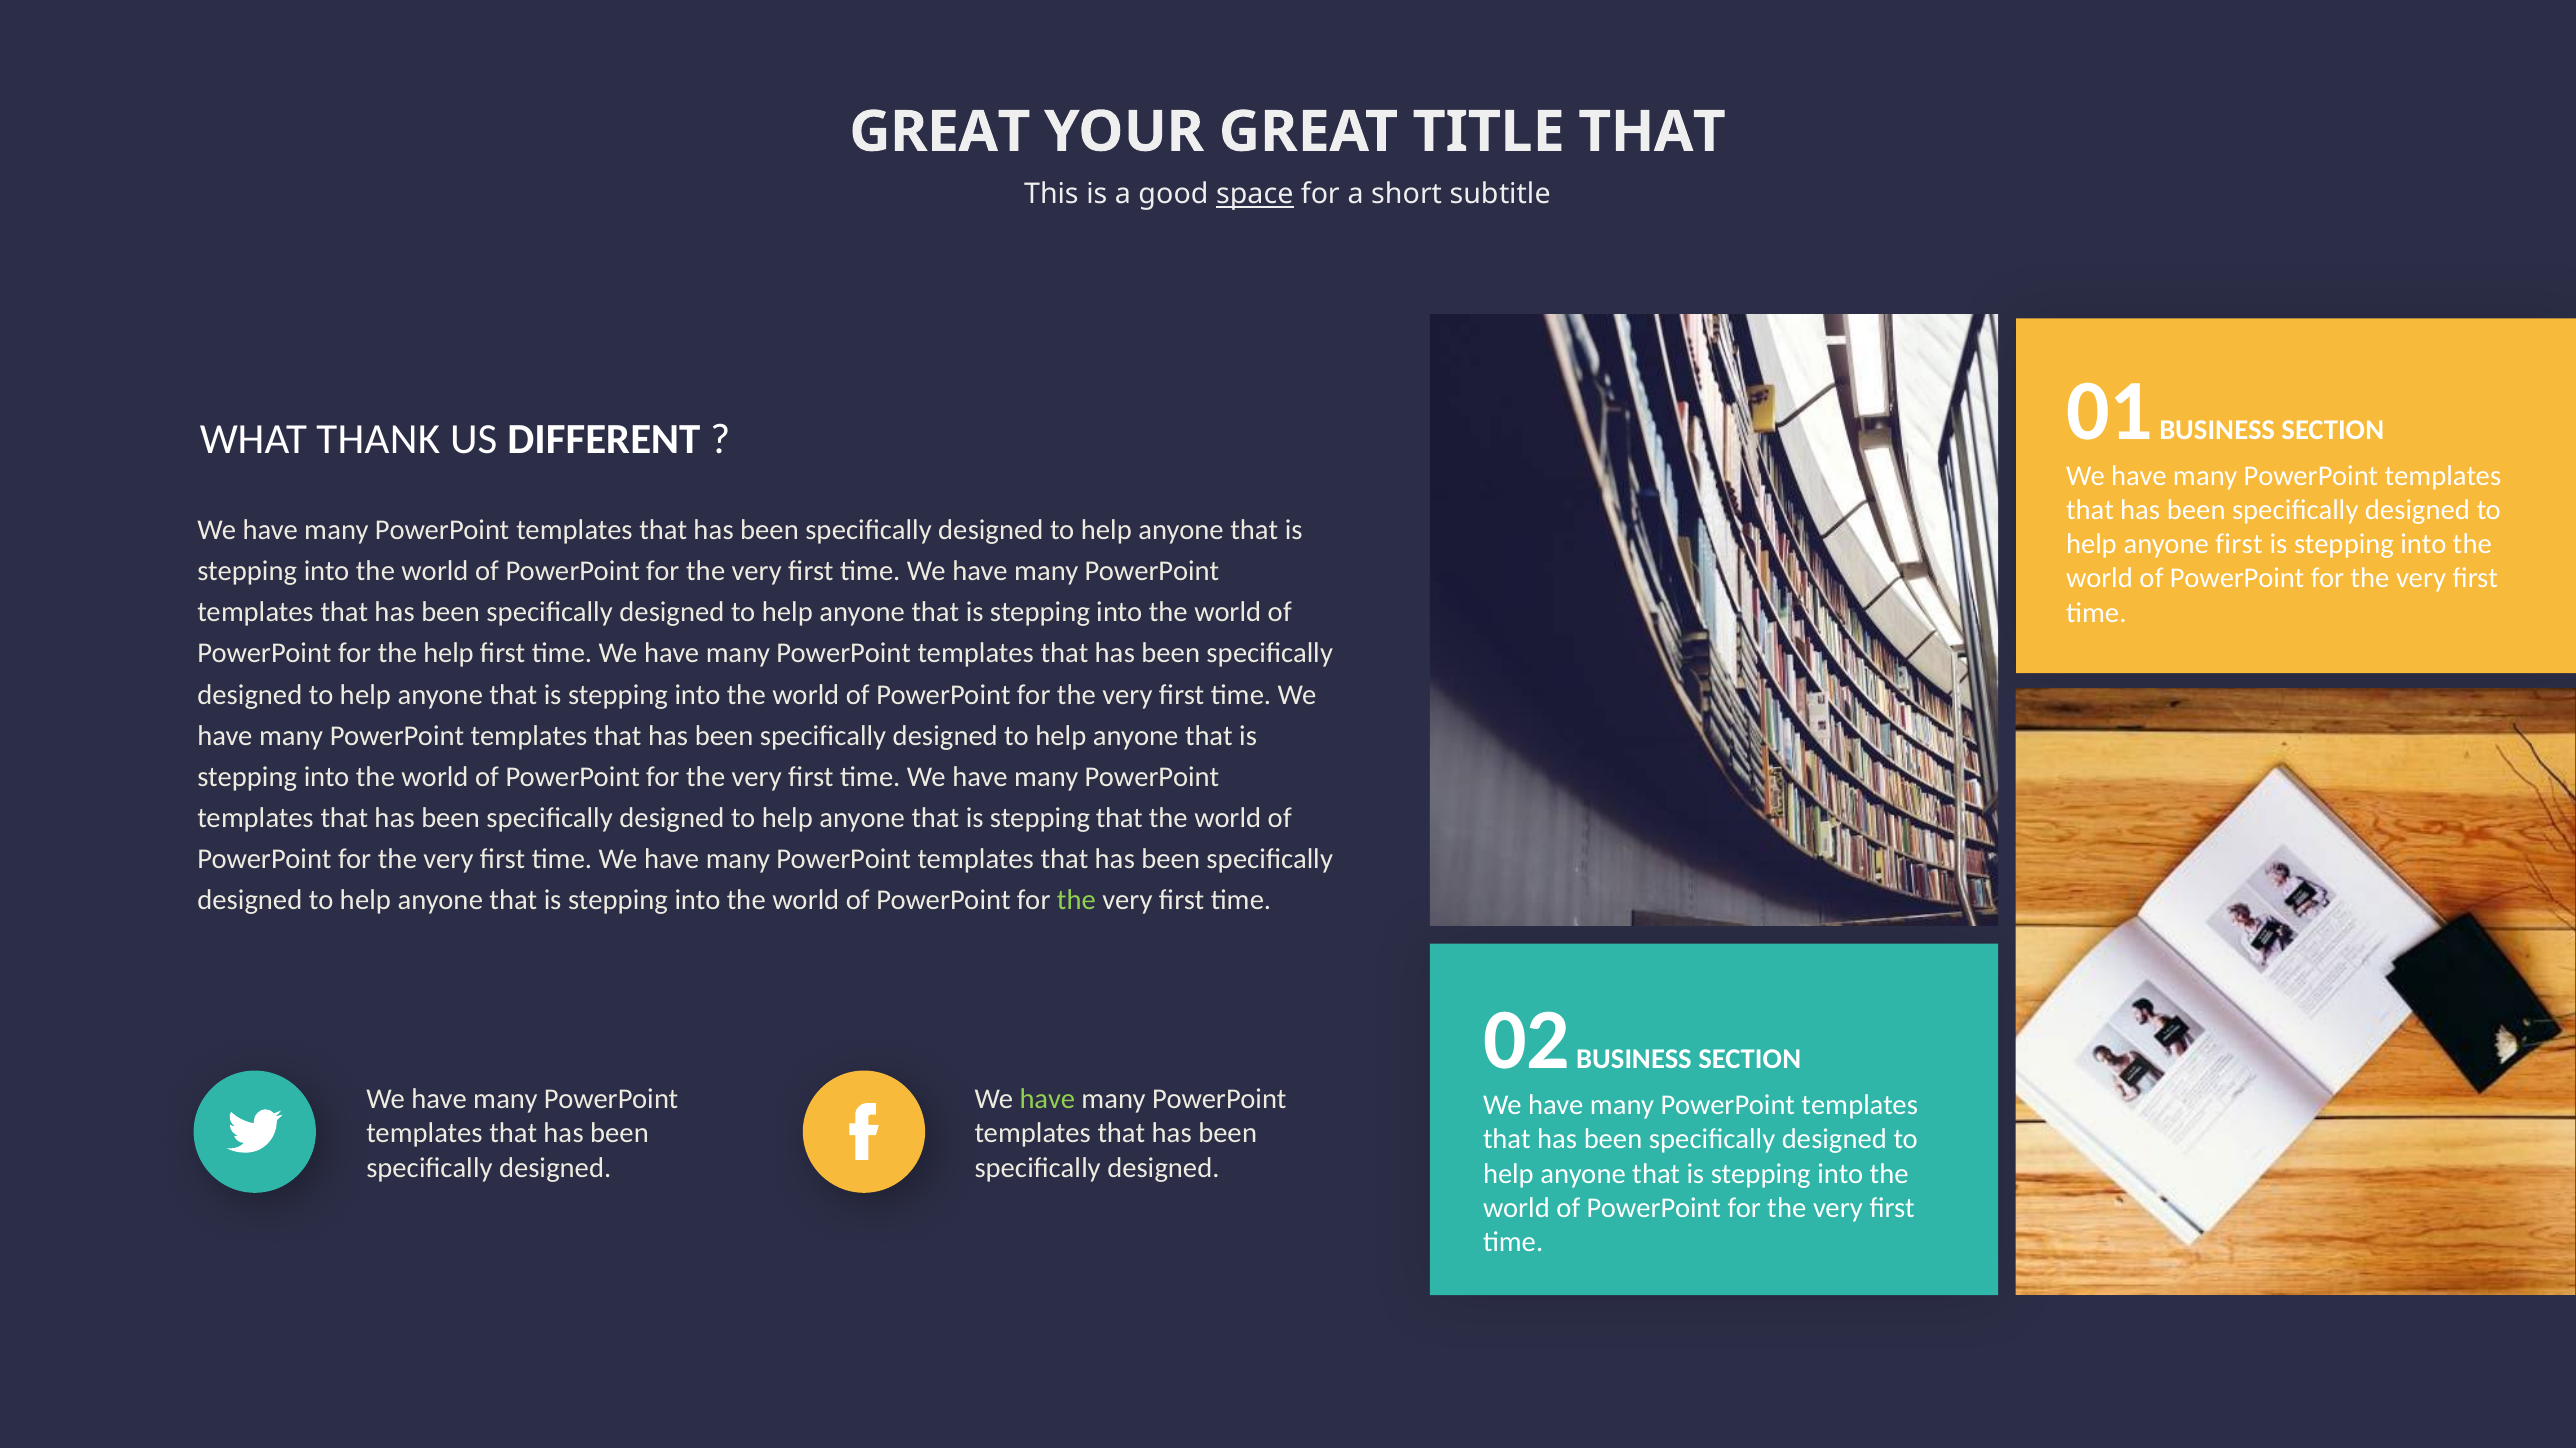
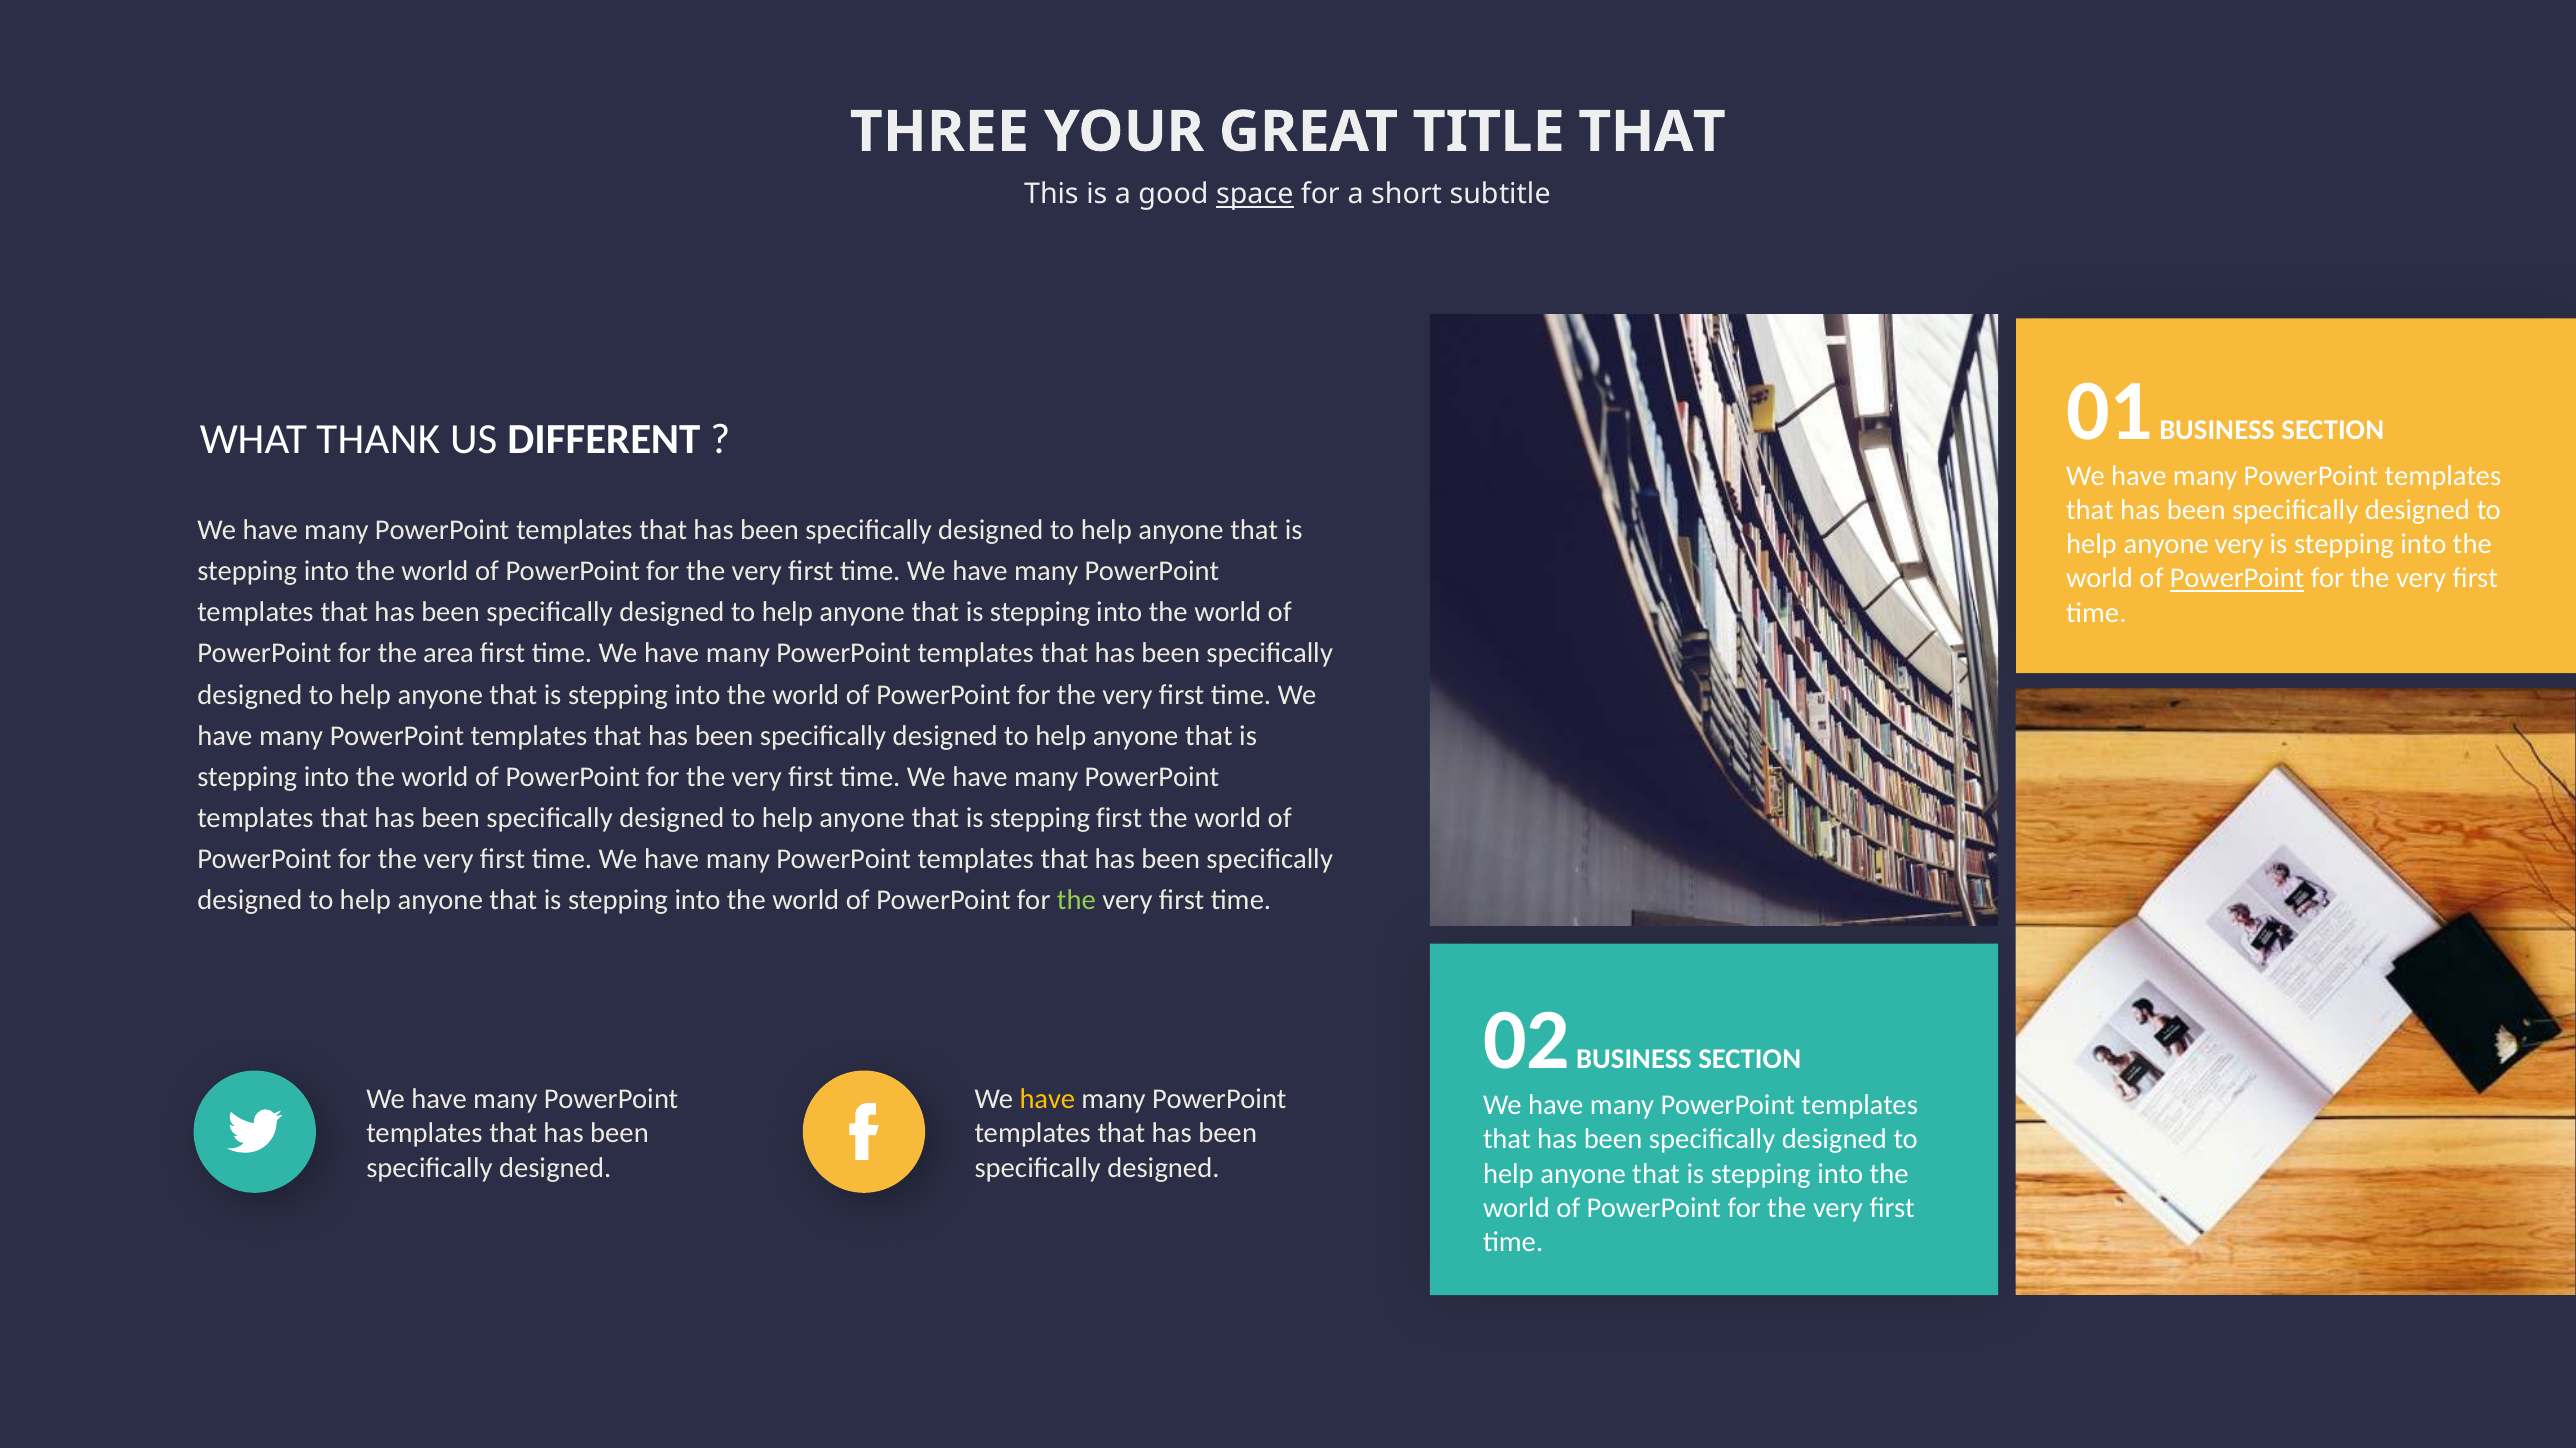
GREAT at (940, 132): GREAT -> THREE
anyone first: first -> very
PowerPoint at (2237, 579) underline: none -> present
the help: help -> area
stepping that: that -> first
have at (1047, 1100) colour: light green -> yellow
